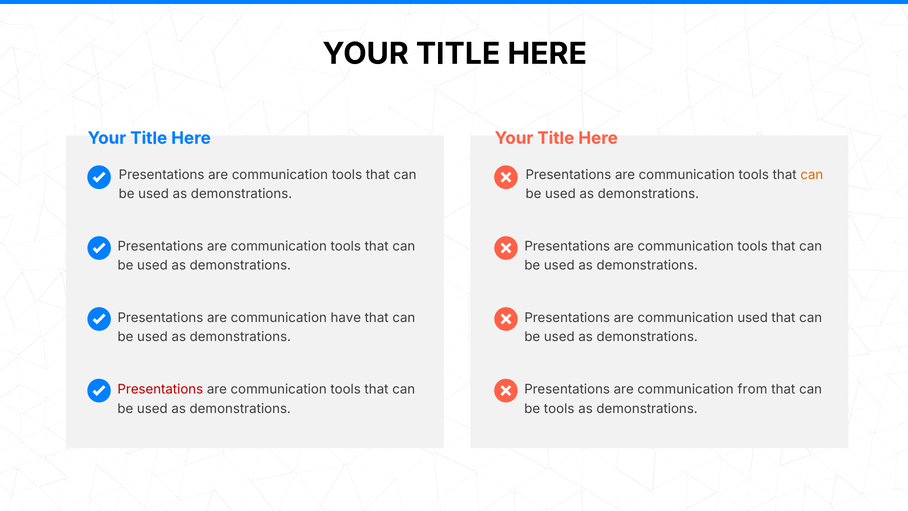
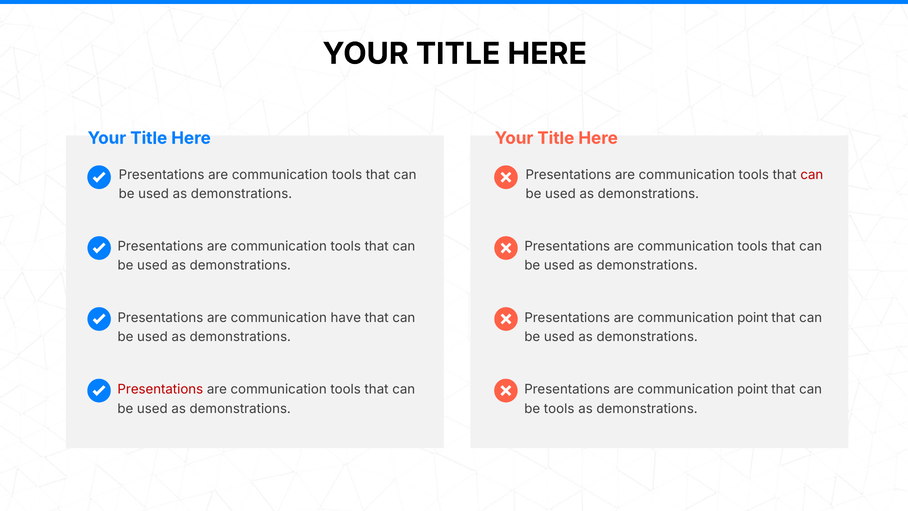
can at (812, 175) colour: orange -> red
used at (753, 318): used -> point
from at (752, 389): from -> point
